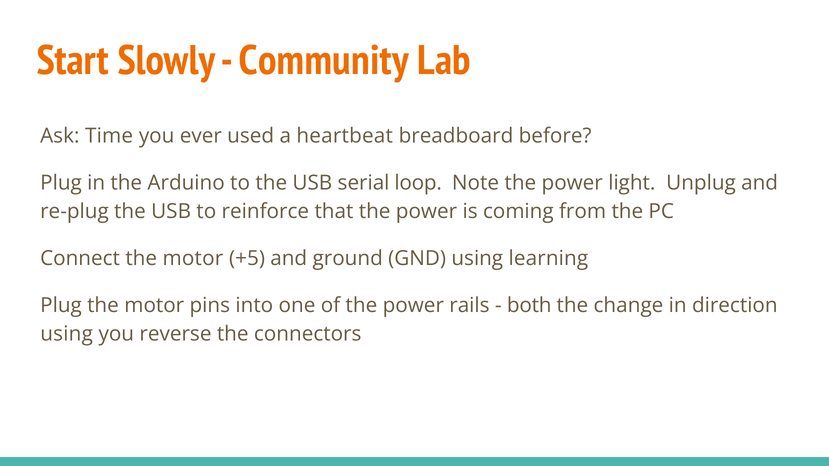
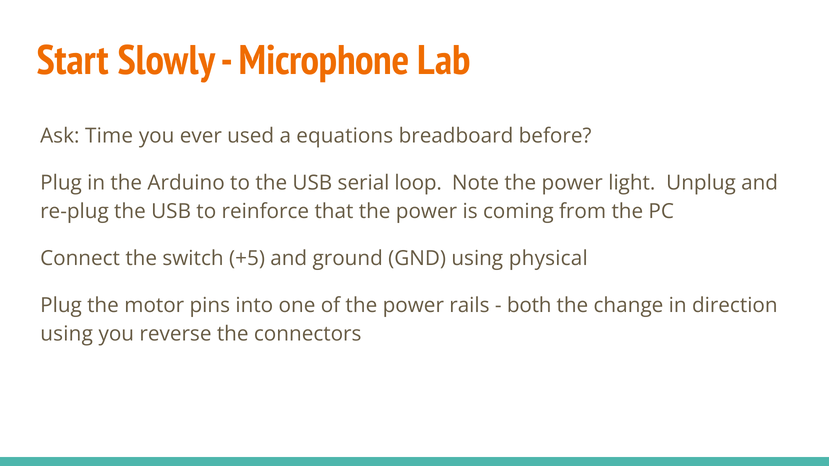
Community: Community -> Microphone
heartbeat: heartbeat -> equations
Connect the motor: motor -> switch
learning: learning -> physical
